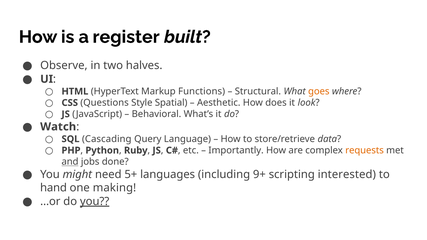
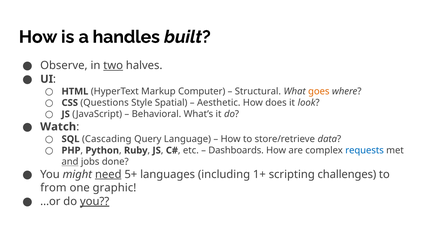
register: register -> handles
two underline: none -> present
Functions: Functions -> Computer
Importantly: Importantly -> Dashboards
requests colour: orange -> blue
need underline: none -> present
9+: 9+ -> 1+
interested: interested -> challenges
hand: hand -> from
making: making -> graphic
